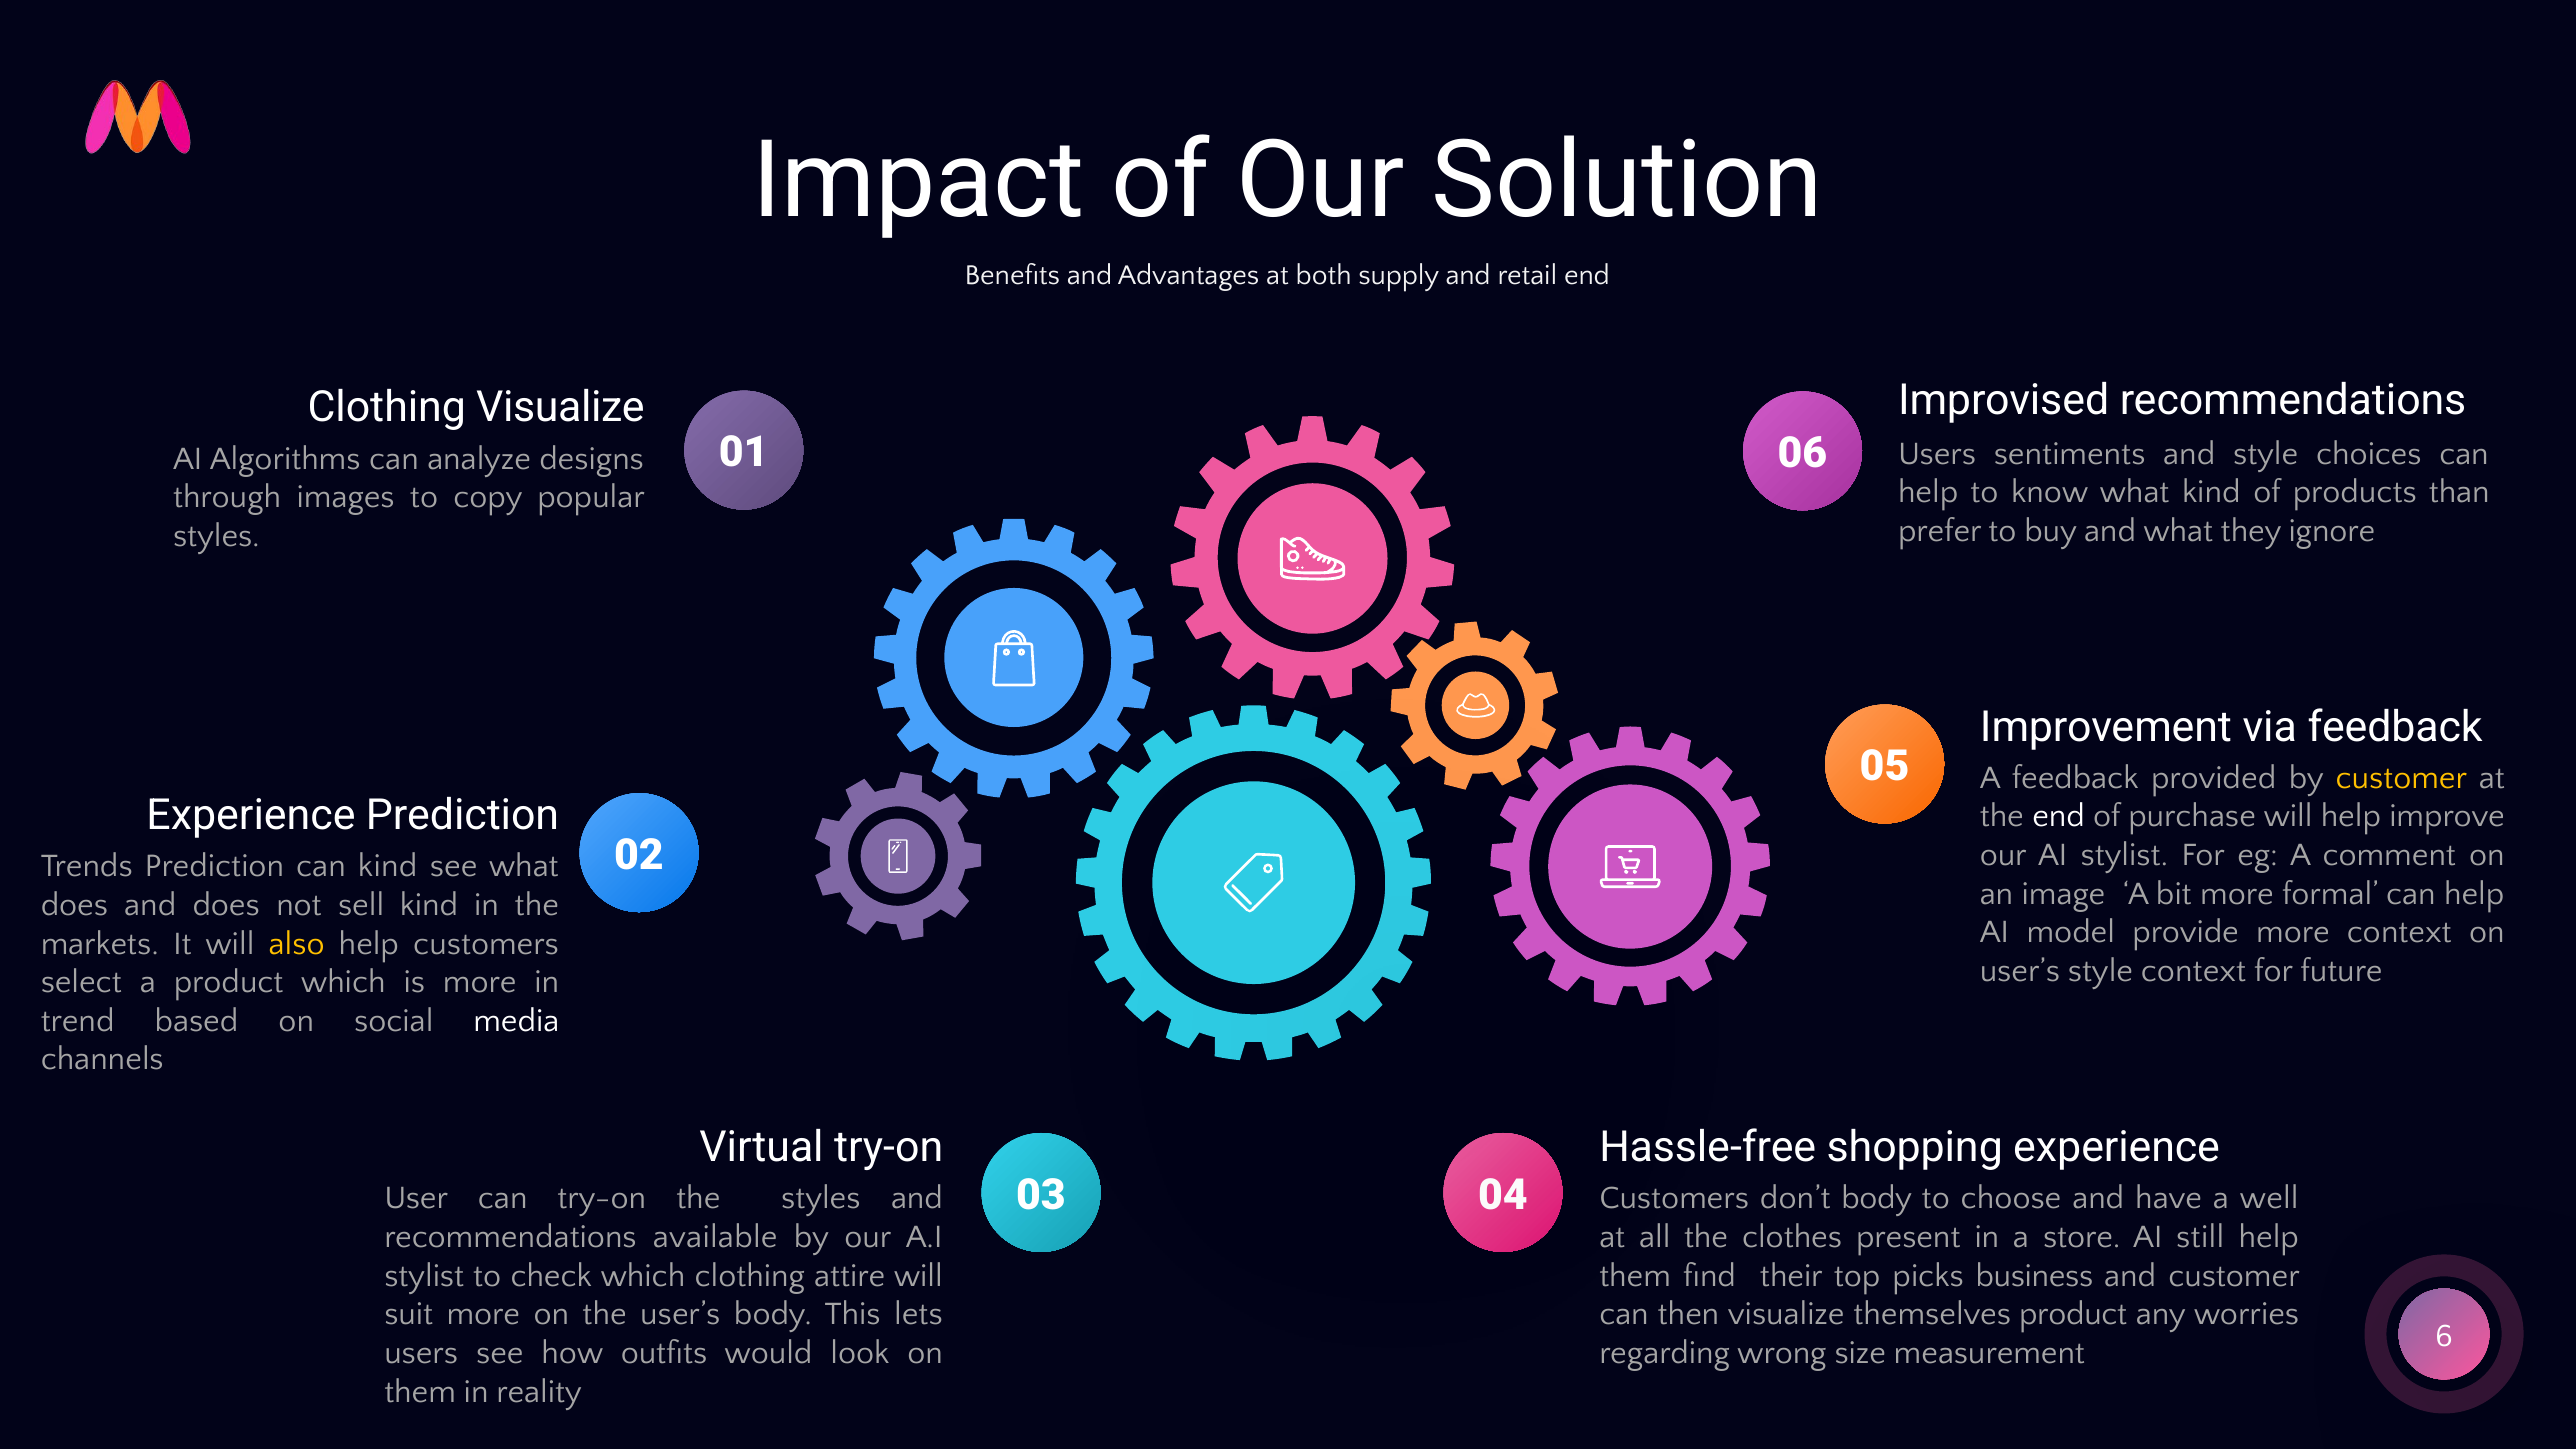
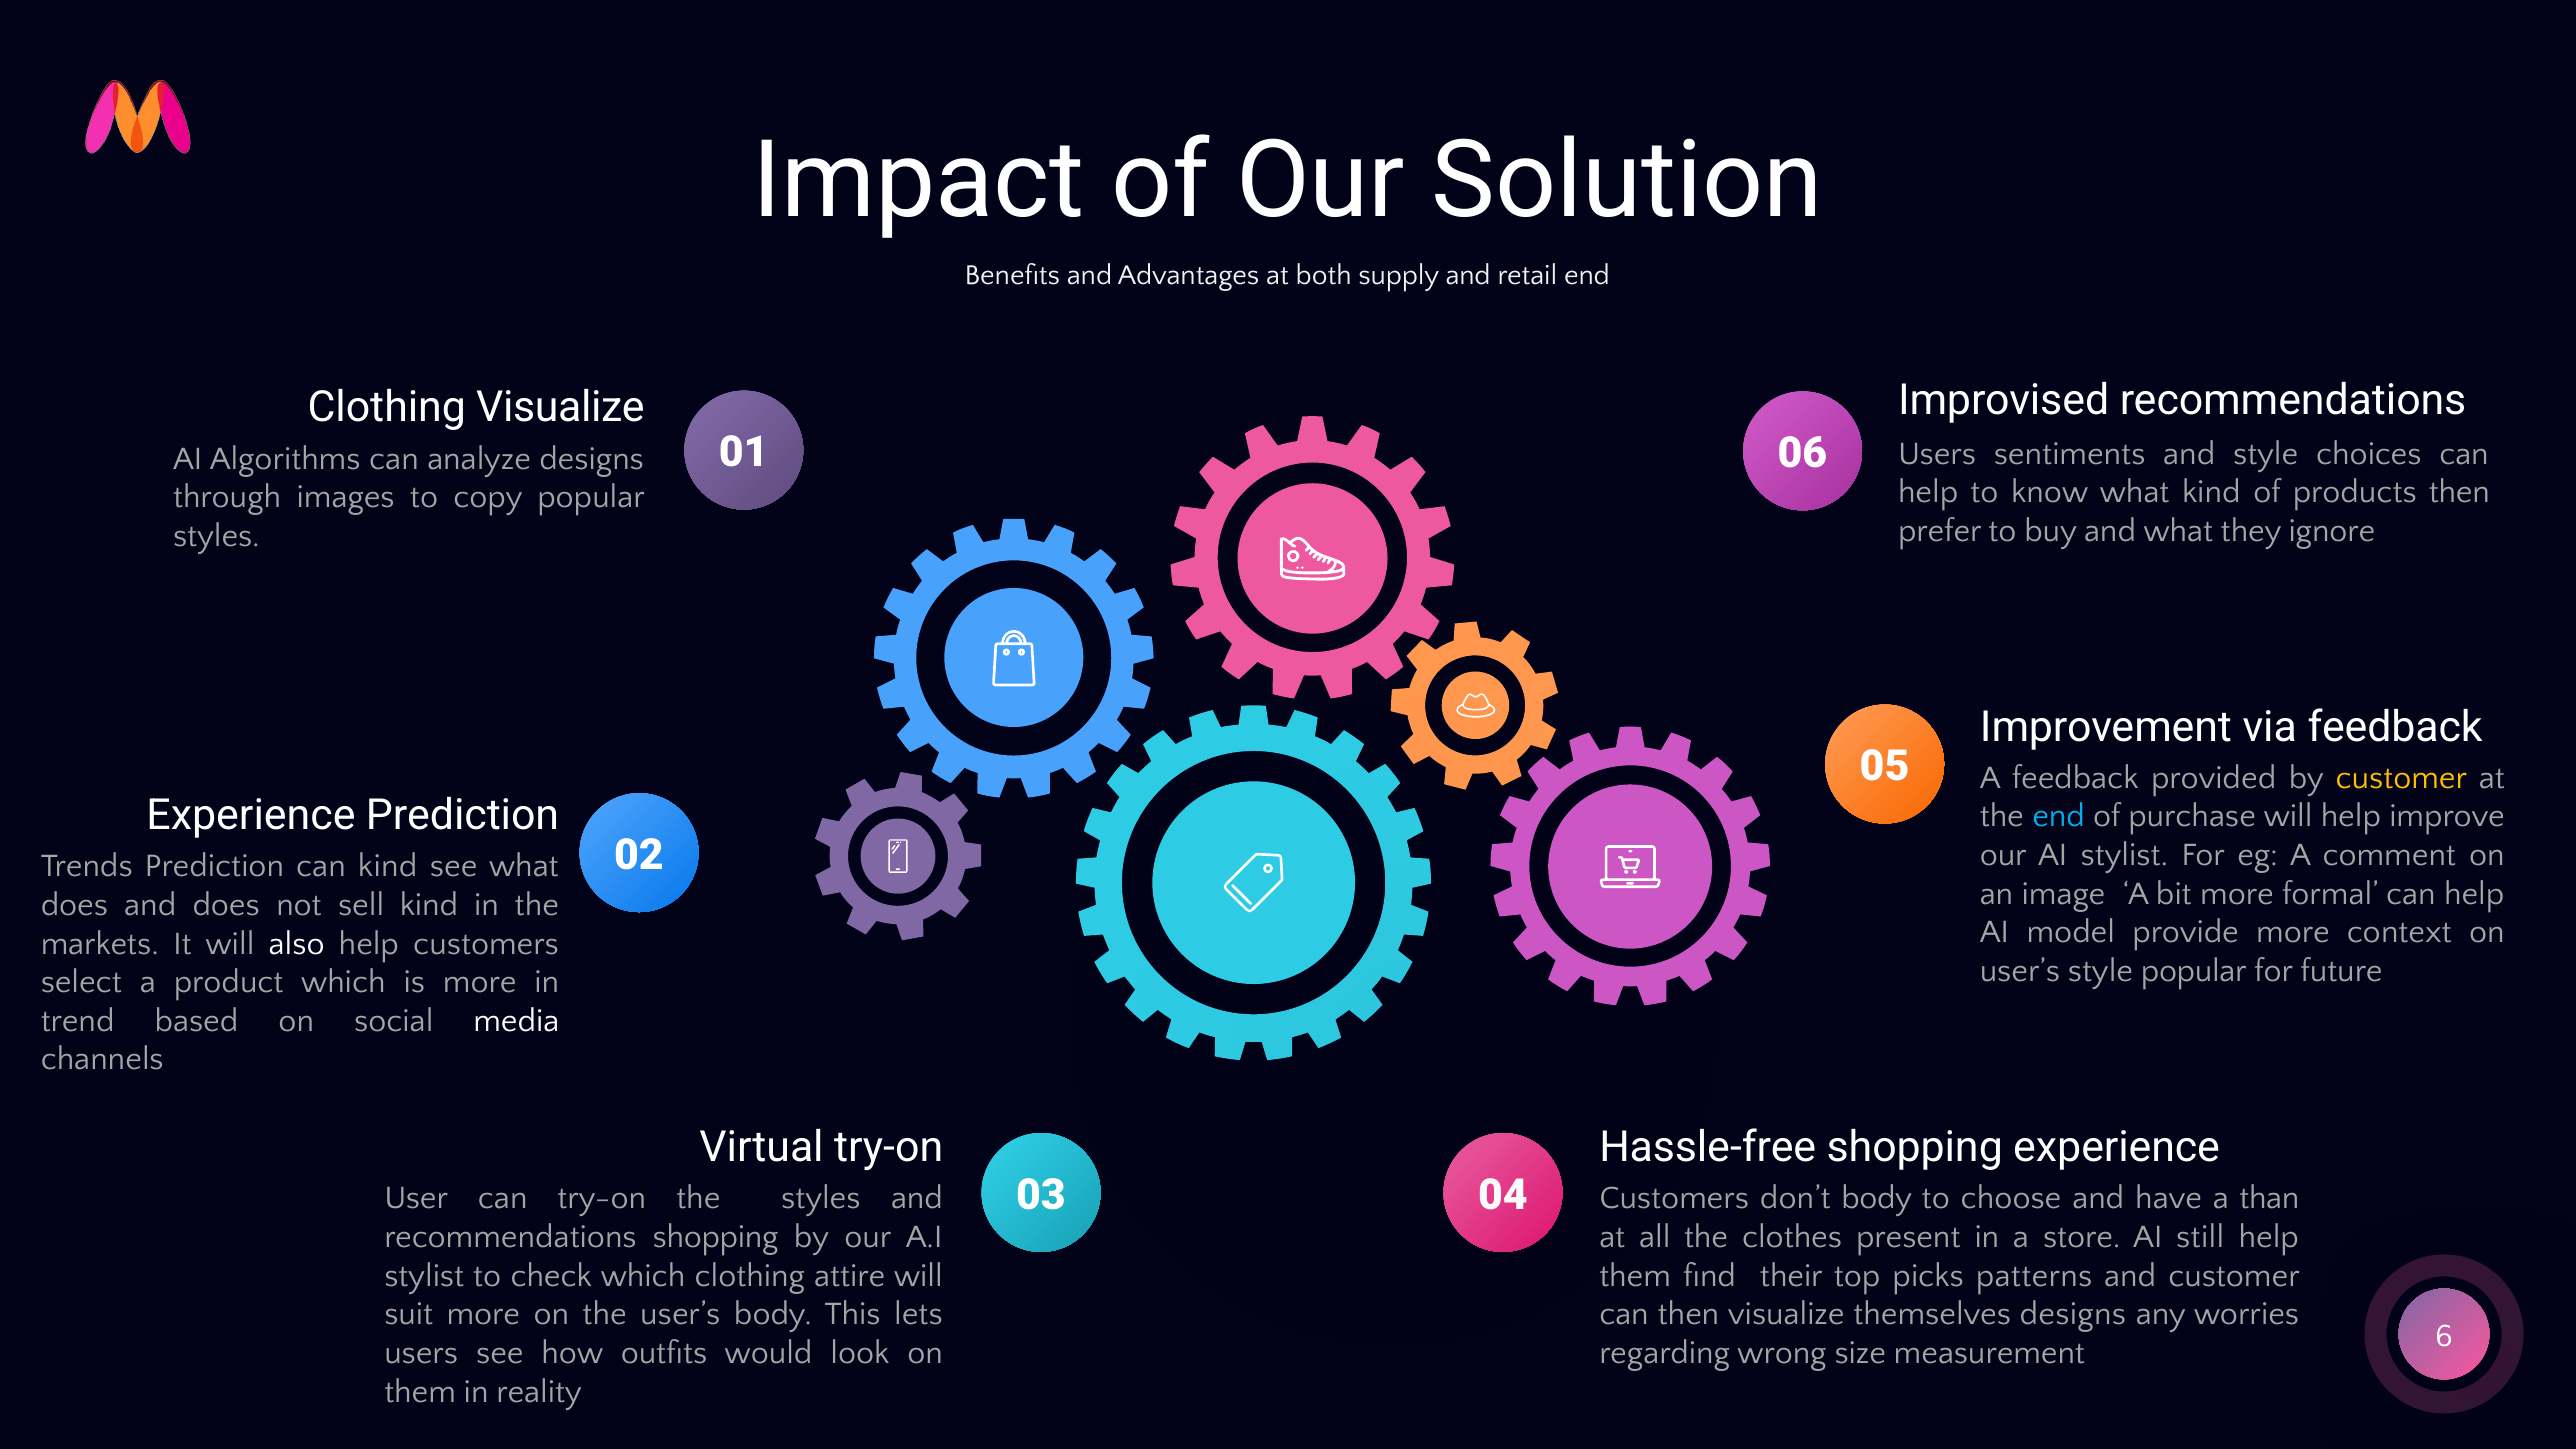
products than: than -> then
end at (2059, 816) colour: white -> light blue
also colour: yellow -> white
style context: context -> popular
well: well -> than
recommendations available: available -> shopping
business: business -> patterns
themselves product: product -> designs
